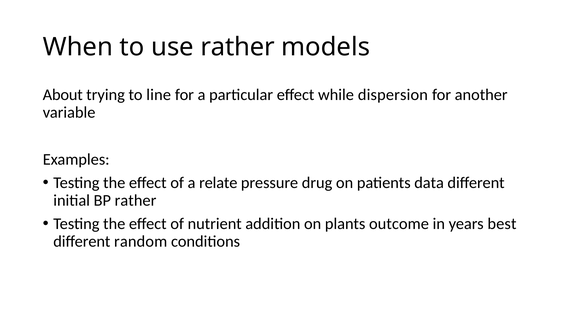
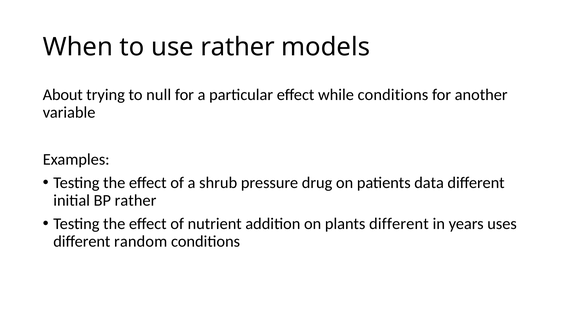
line: line -> null
while dispersion: dispersion -> conditions
relate: relate -> shrub
plants outcome: outcome -> different
best: best -> uses
